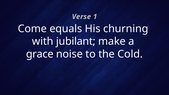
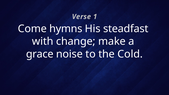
equals: equals -> hymns
churning: churning -> steadfast
jubilant: jubilant -> change
